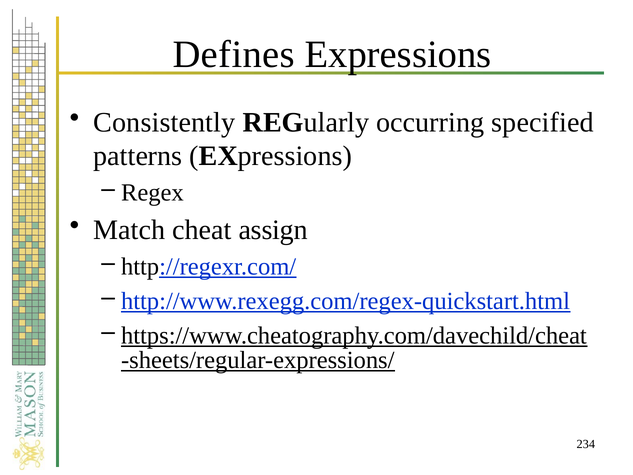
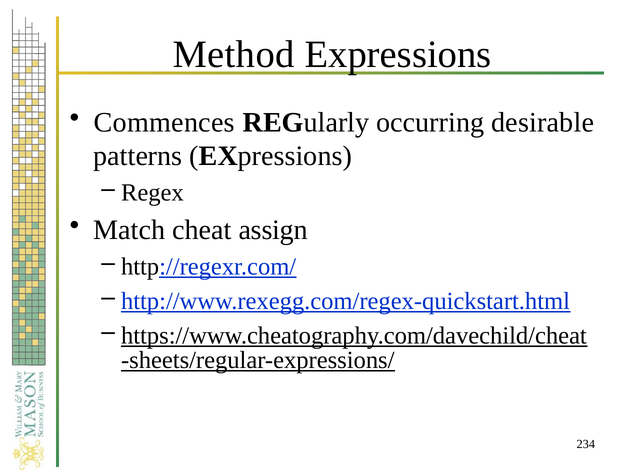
Defines: Defines -> Method
Consistently: Consistently -> Commences
specified: specified -> desirable
